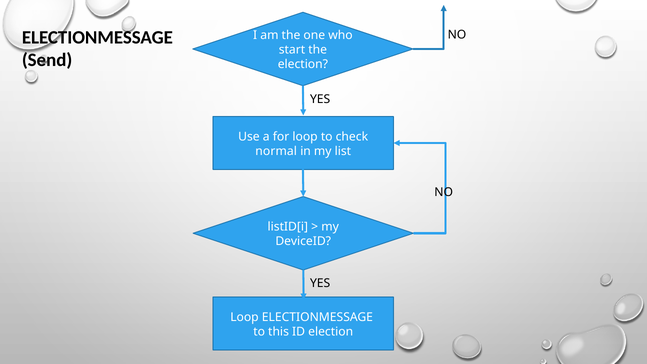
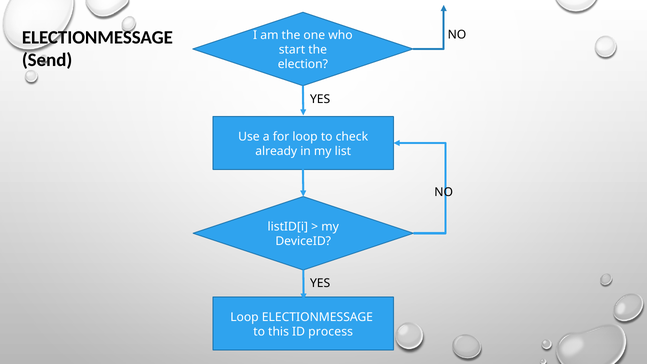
normal: normal -> already
ID election: election -> process
